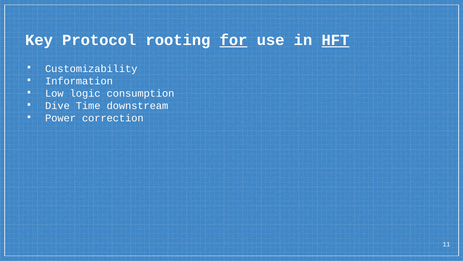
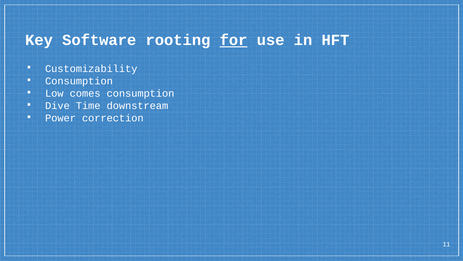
Protocol: Protocol -> Software
HFT underline: present -> none
Information at (79, 81): Information -> Consumption
logic: logic -> comes
